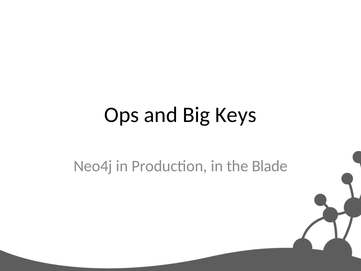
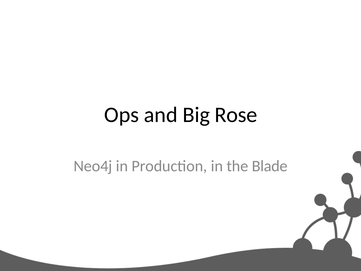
Keys: Keys -> Rose
